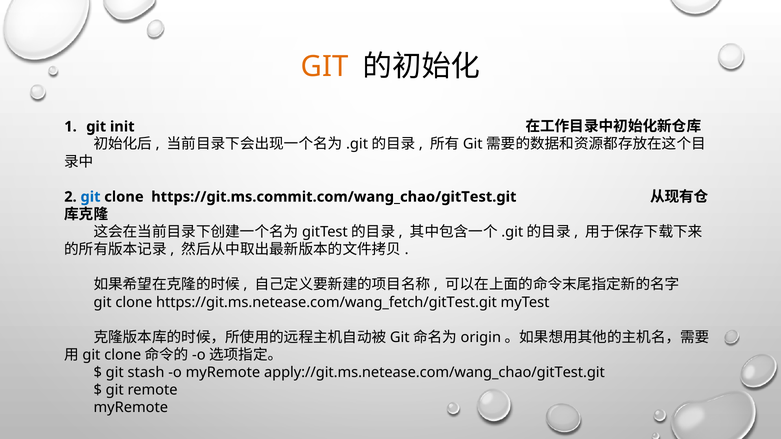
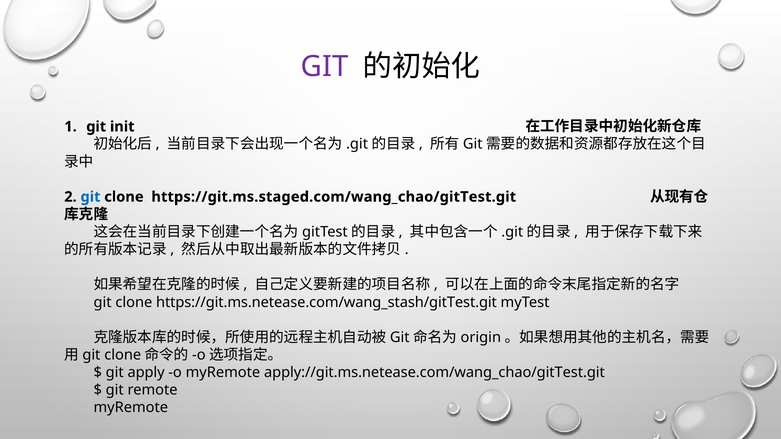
GIT at (325, 67) colour: orange -> purple
https://git.ms.commit.com/wang_chao/gitTest.git: https://git.ms.commit.com/wang_chao/gitTest.git -> https://git.ms.staged.com/wang_chao/gitTest.git
https://git.ms.netease.com/wang_fetch/gitTest.git: https://git.ms.netease.com/wang_fetch/gitTest.git -> https://git.ms.netease.com/wang_stash/gitTest.git
stash: stash -> apply
